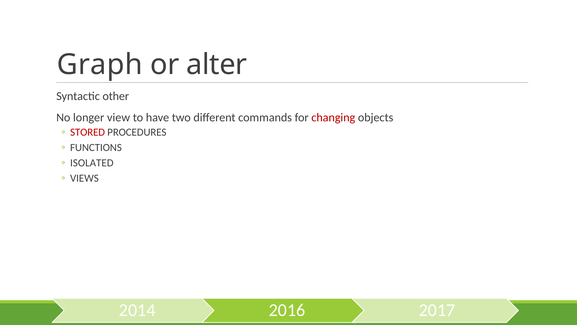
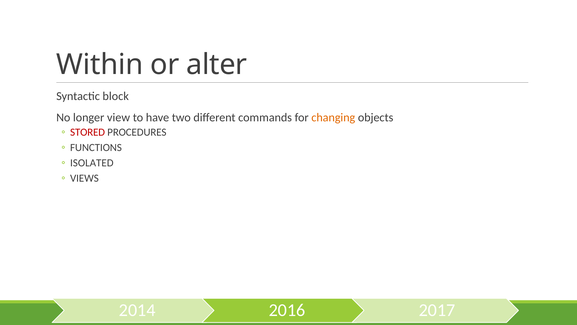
Graph: Graph -> Within
other: other -> block
changing colour: red -> orange
